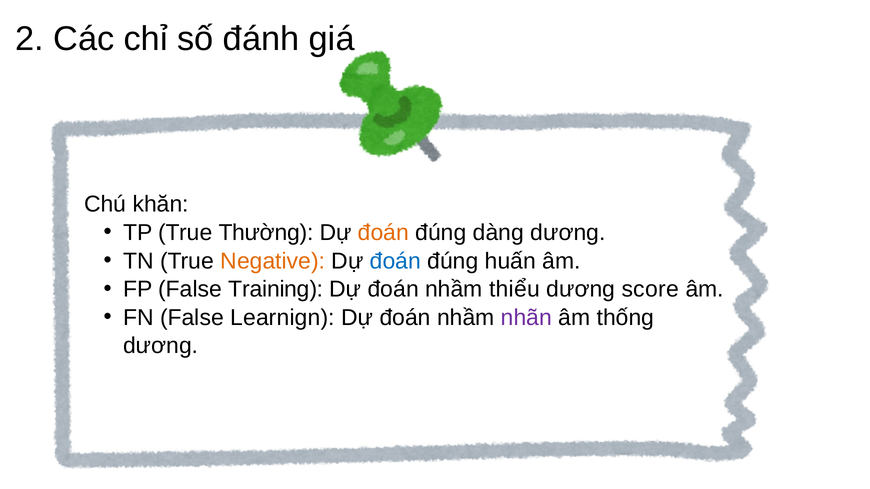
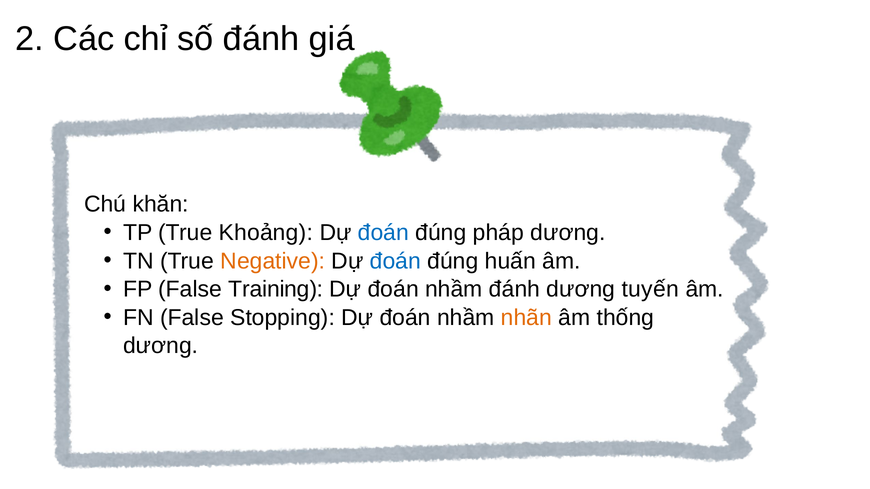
Thường: Thường -> Khoảng
đoán at (383, 233) colour: orange -> blue
dàng: dàng -> pháp
nhầm thiểu: thiểu -> đánh
score: score -> tuyến
Learnign: Learnign -> Stopping
nhãn colour: purple -> orange
